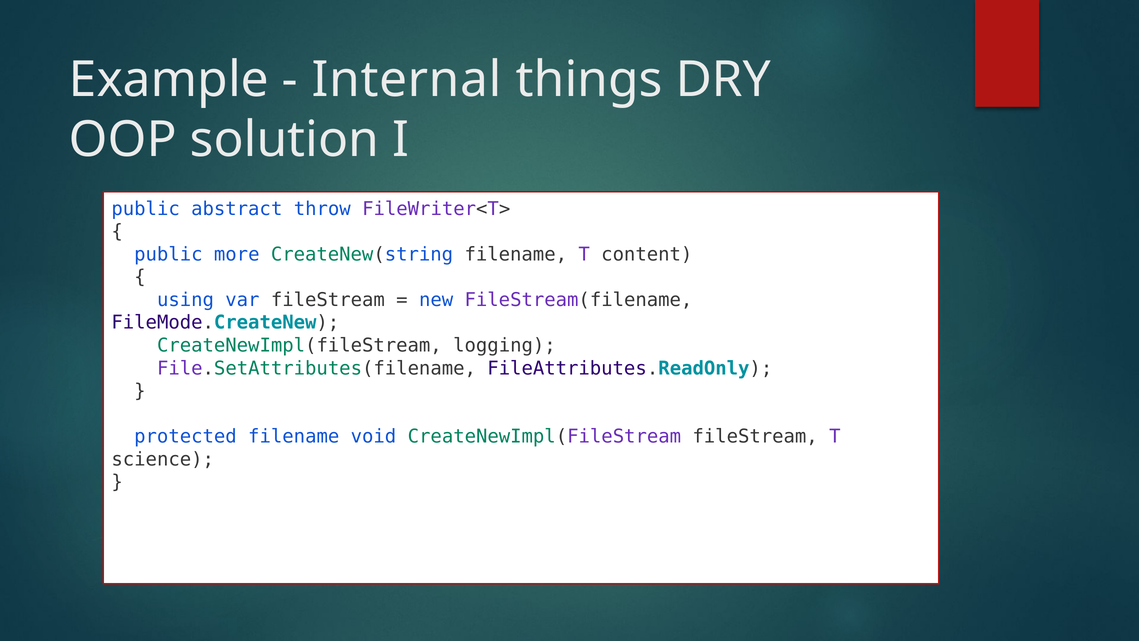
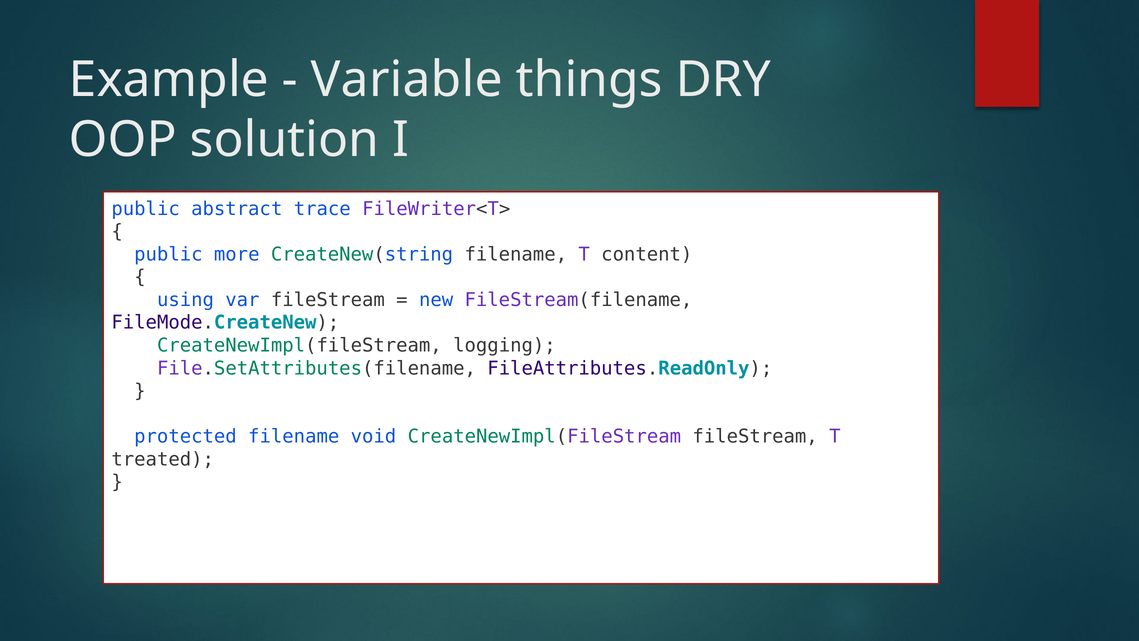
Internal: Internal -> Variable
throw: throw -> trace
science: science -> treated
